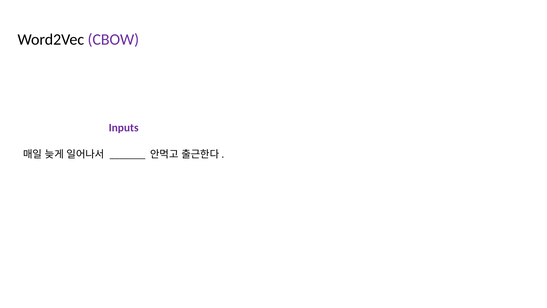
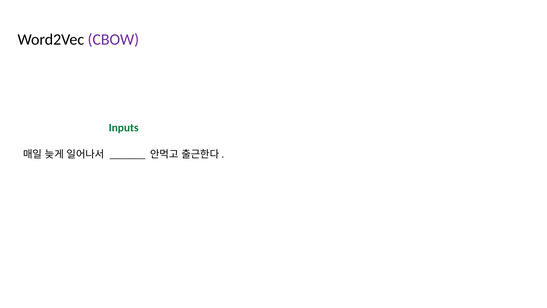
Inputs colour: purple -> green
